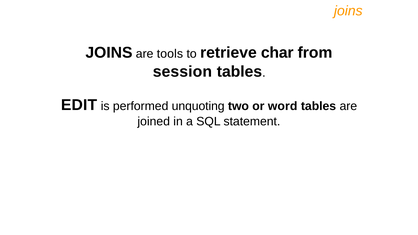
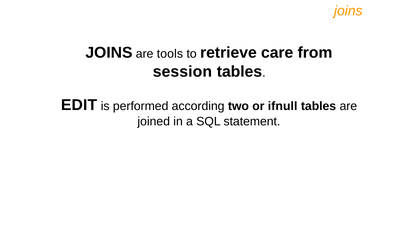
char: char -> care
unquoting: unquoting -> according
word: word -> ifnull
